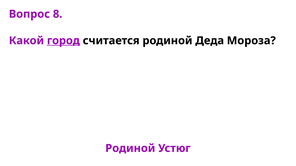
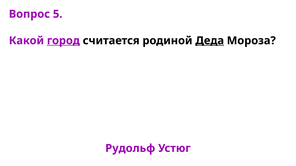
8: 8 -> 5
Деда underline: none -> present
Родиной at (130, 149): Родиной -> Рудольф
